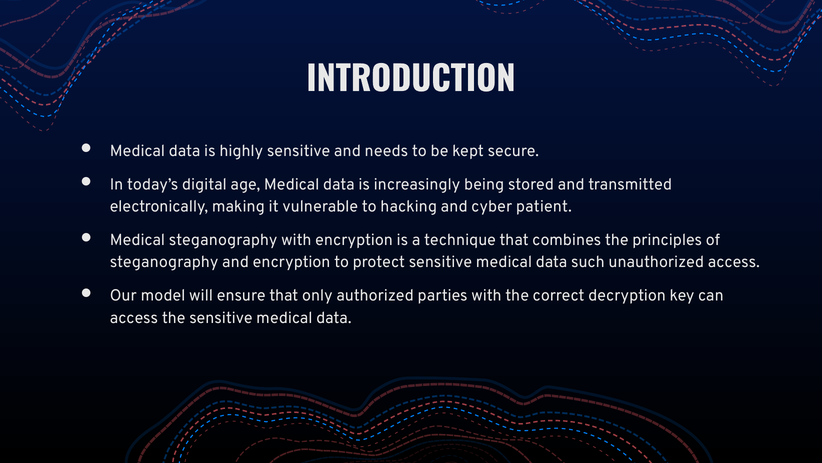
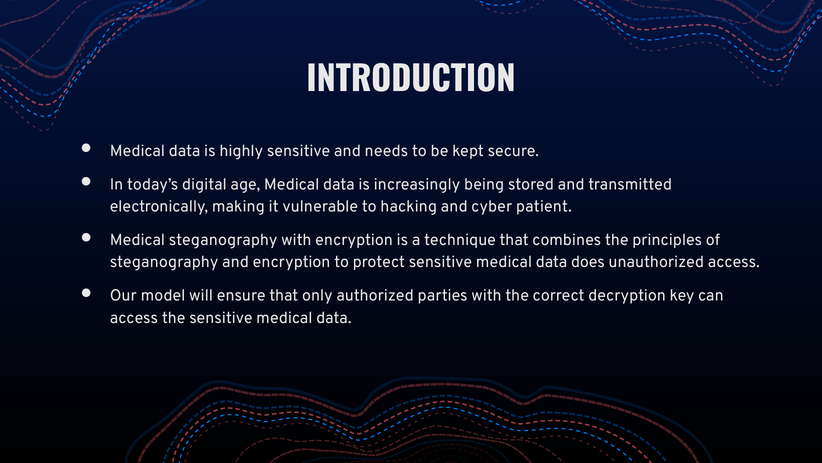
such: such -> does
